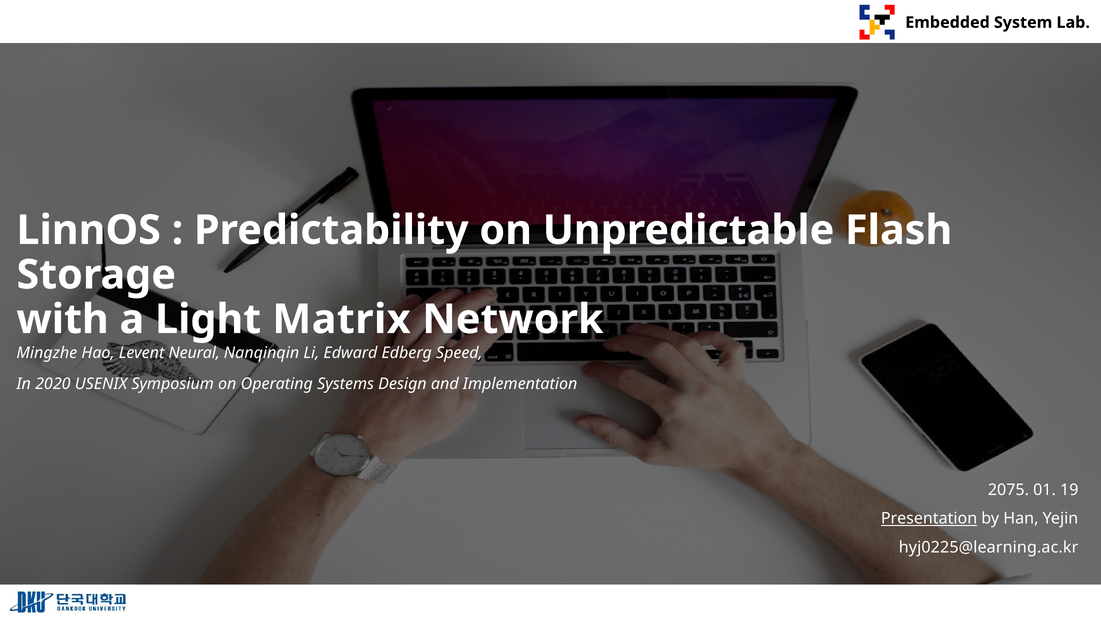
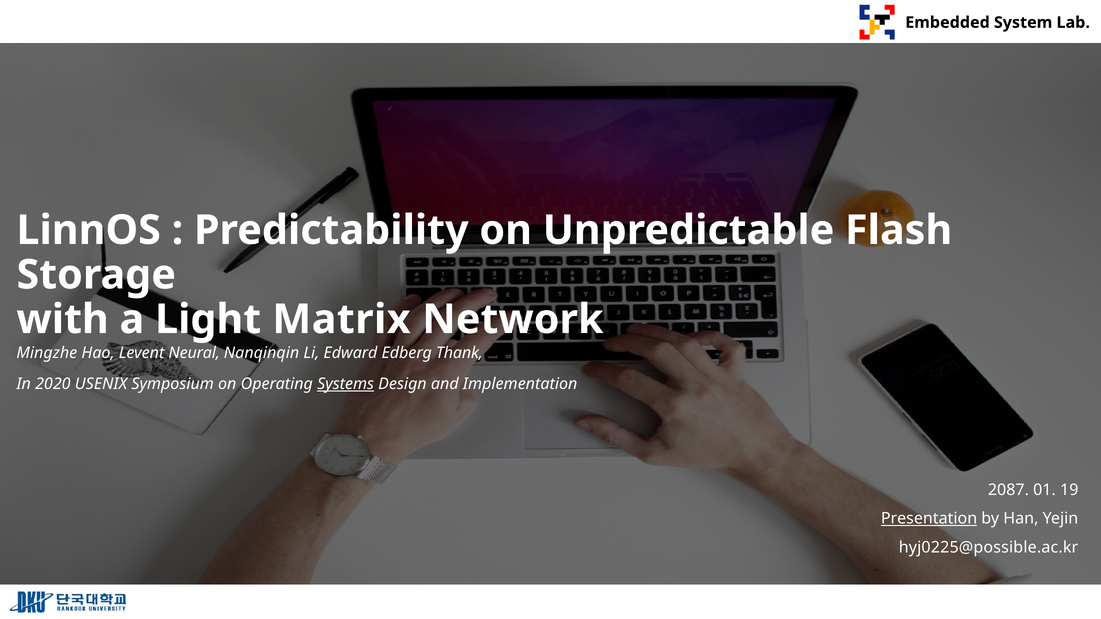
Speed: Speed -> Thank
Systems underline: none -> present
2075: 2075 -> 2087
hyj0225@learning.ac.kr: hyj0225@learning.ac.kr -> hyj0225@possible.ac.kr
